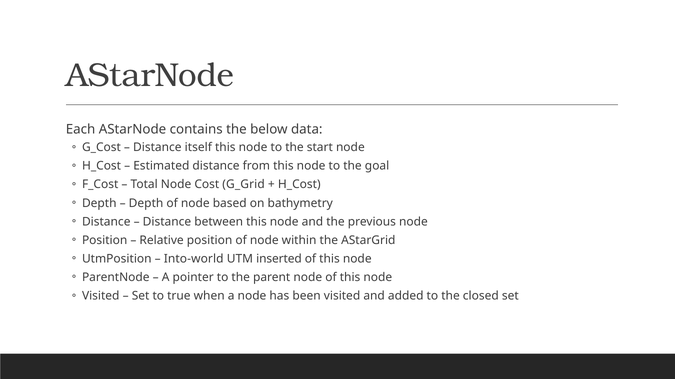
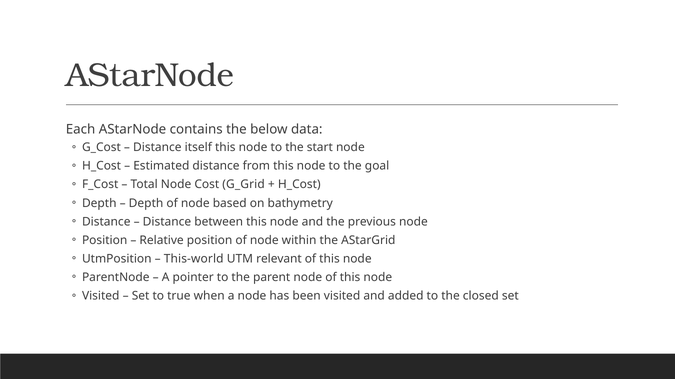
Into-world: Into-world -> This-world
inserted: inserted -> relevant
